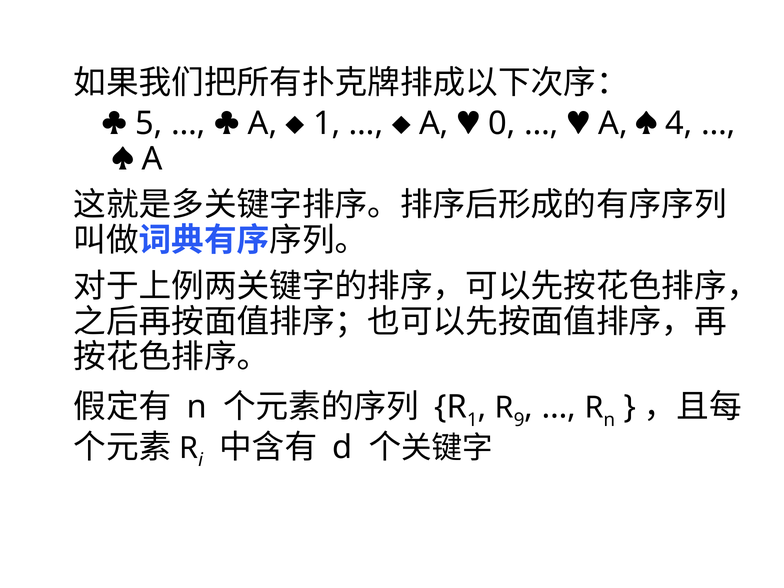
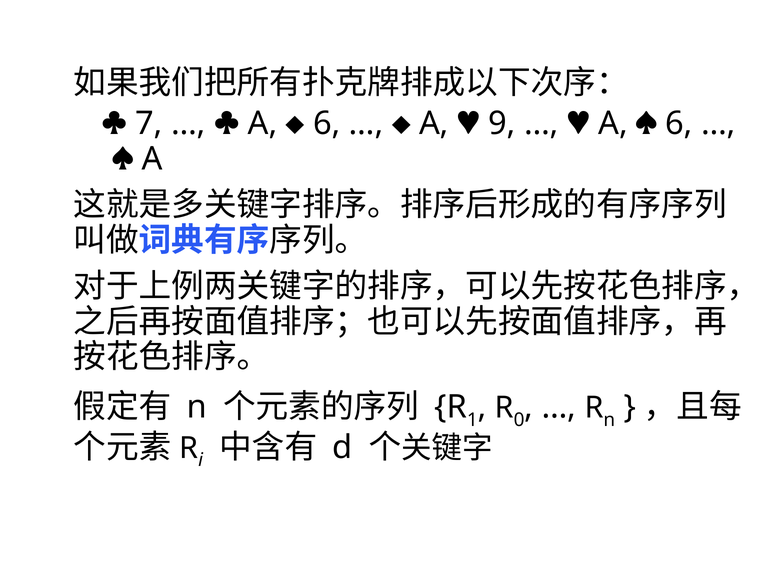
5: 5 -> 7
1 at (327, 124): 1 -> 6
0: 0 -> 9
4 at (679, 124): 4 -> 6
9: 9 -> 0
